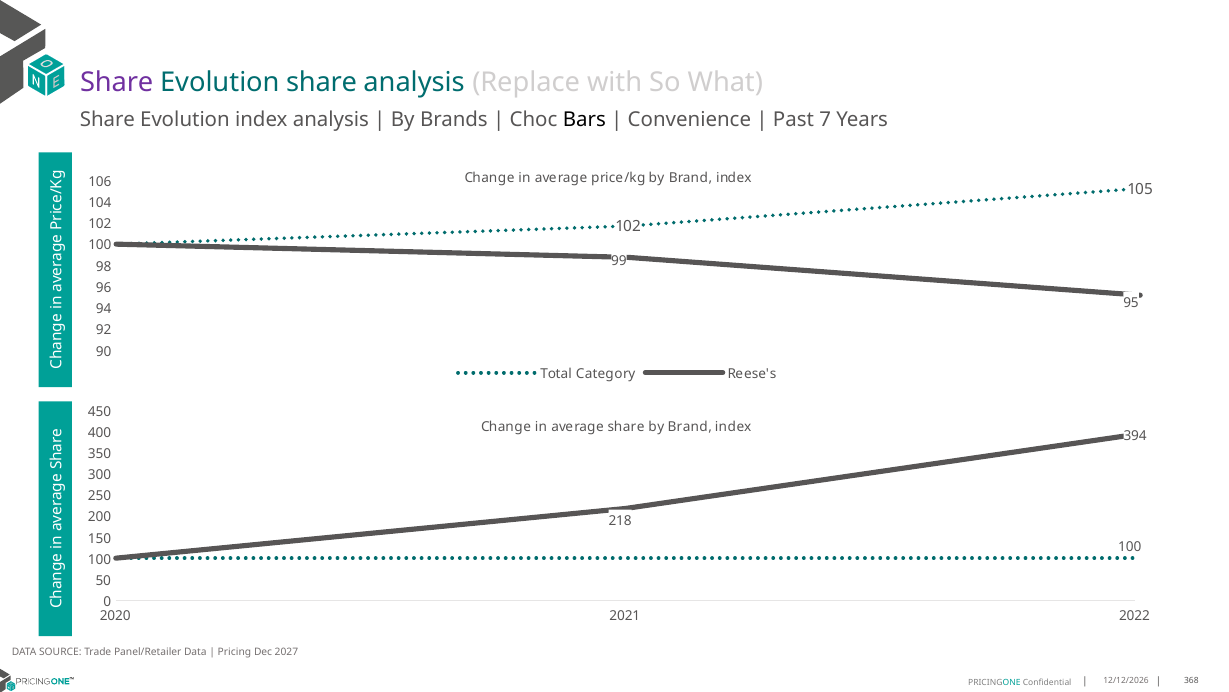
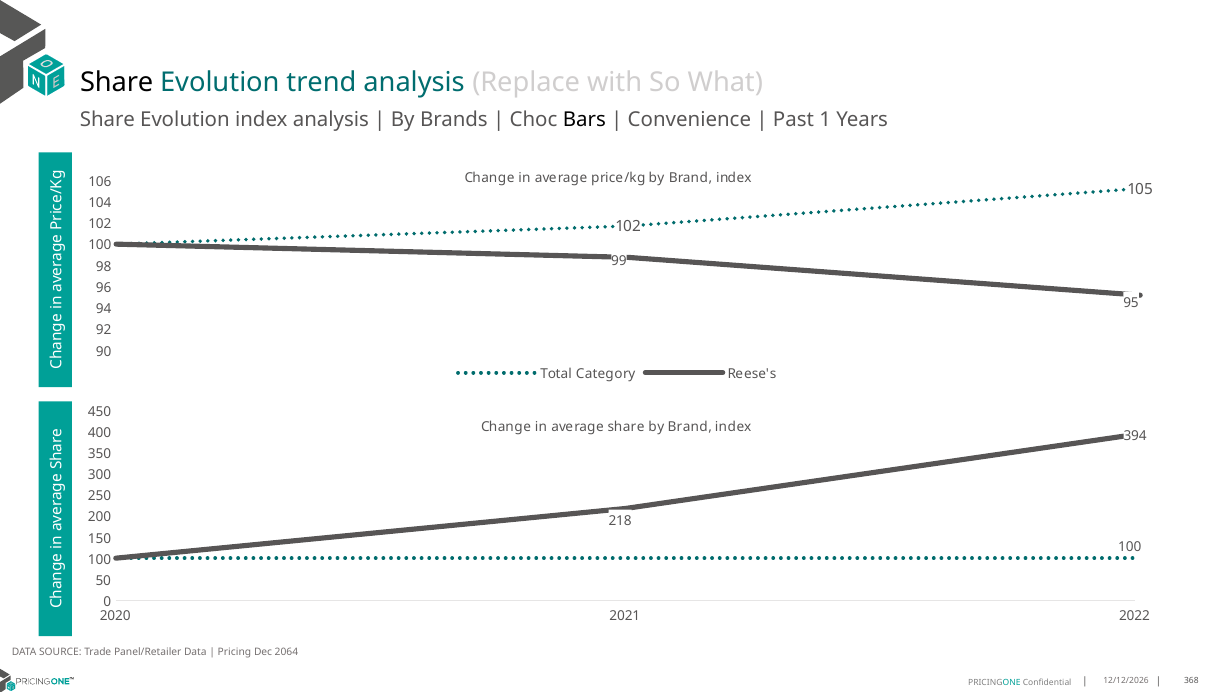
Share at (117, 83) colour: purple -> black
Evolution share: share -> trend
7: 7 -> 1
2027: 2027 -> 2064
